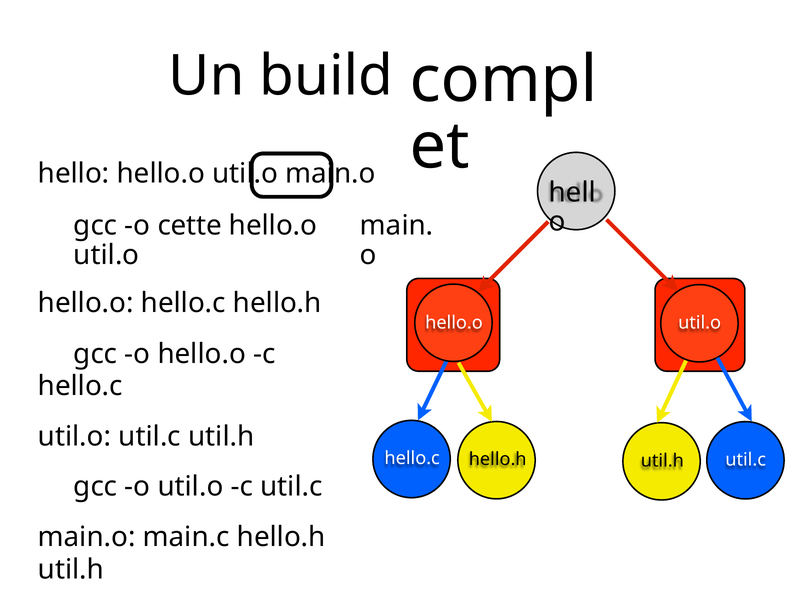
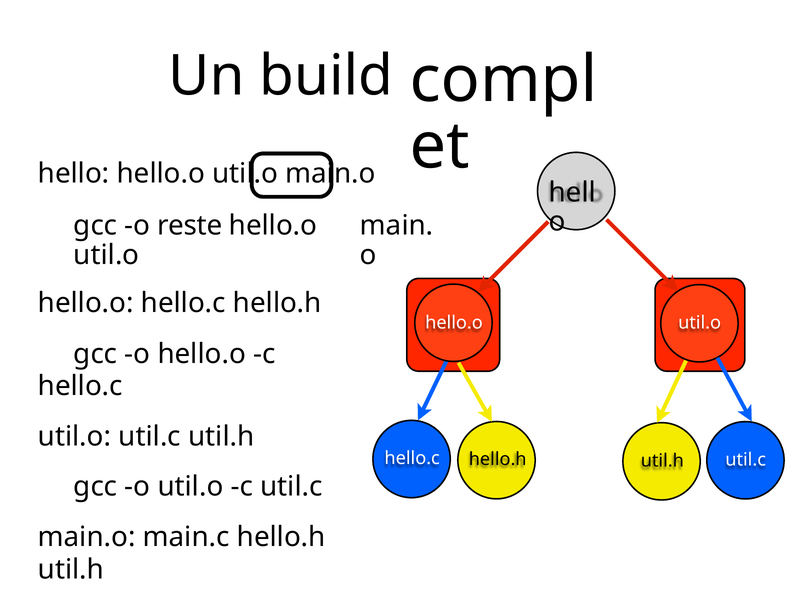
cette: cette -> reste
